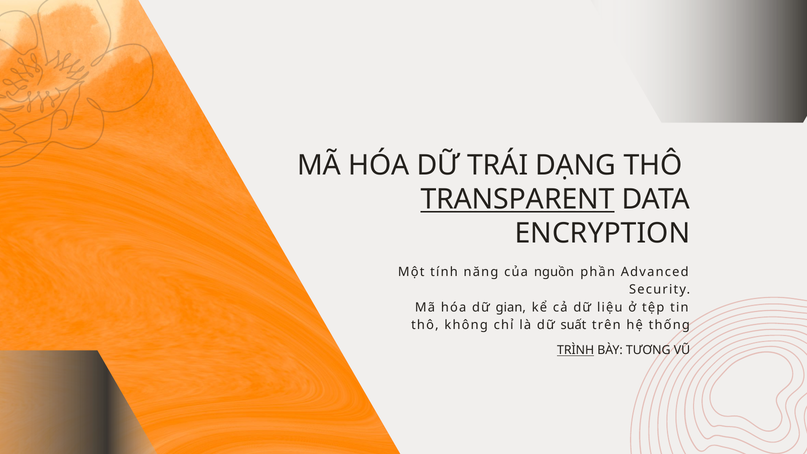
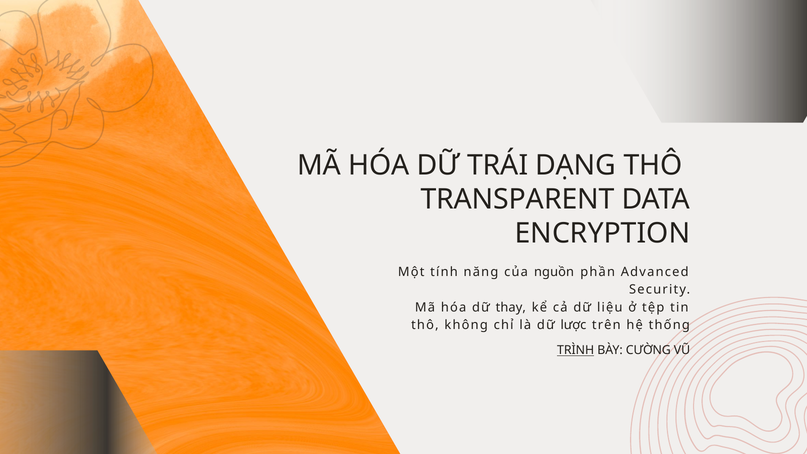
TRANSPARENT underline: present -> none
gian: gian -> thay
suất: suất -> lược
TƯƠNG: TƯƠNG -> CƯỜNG
